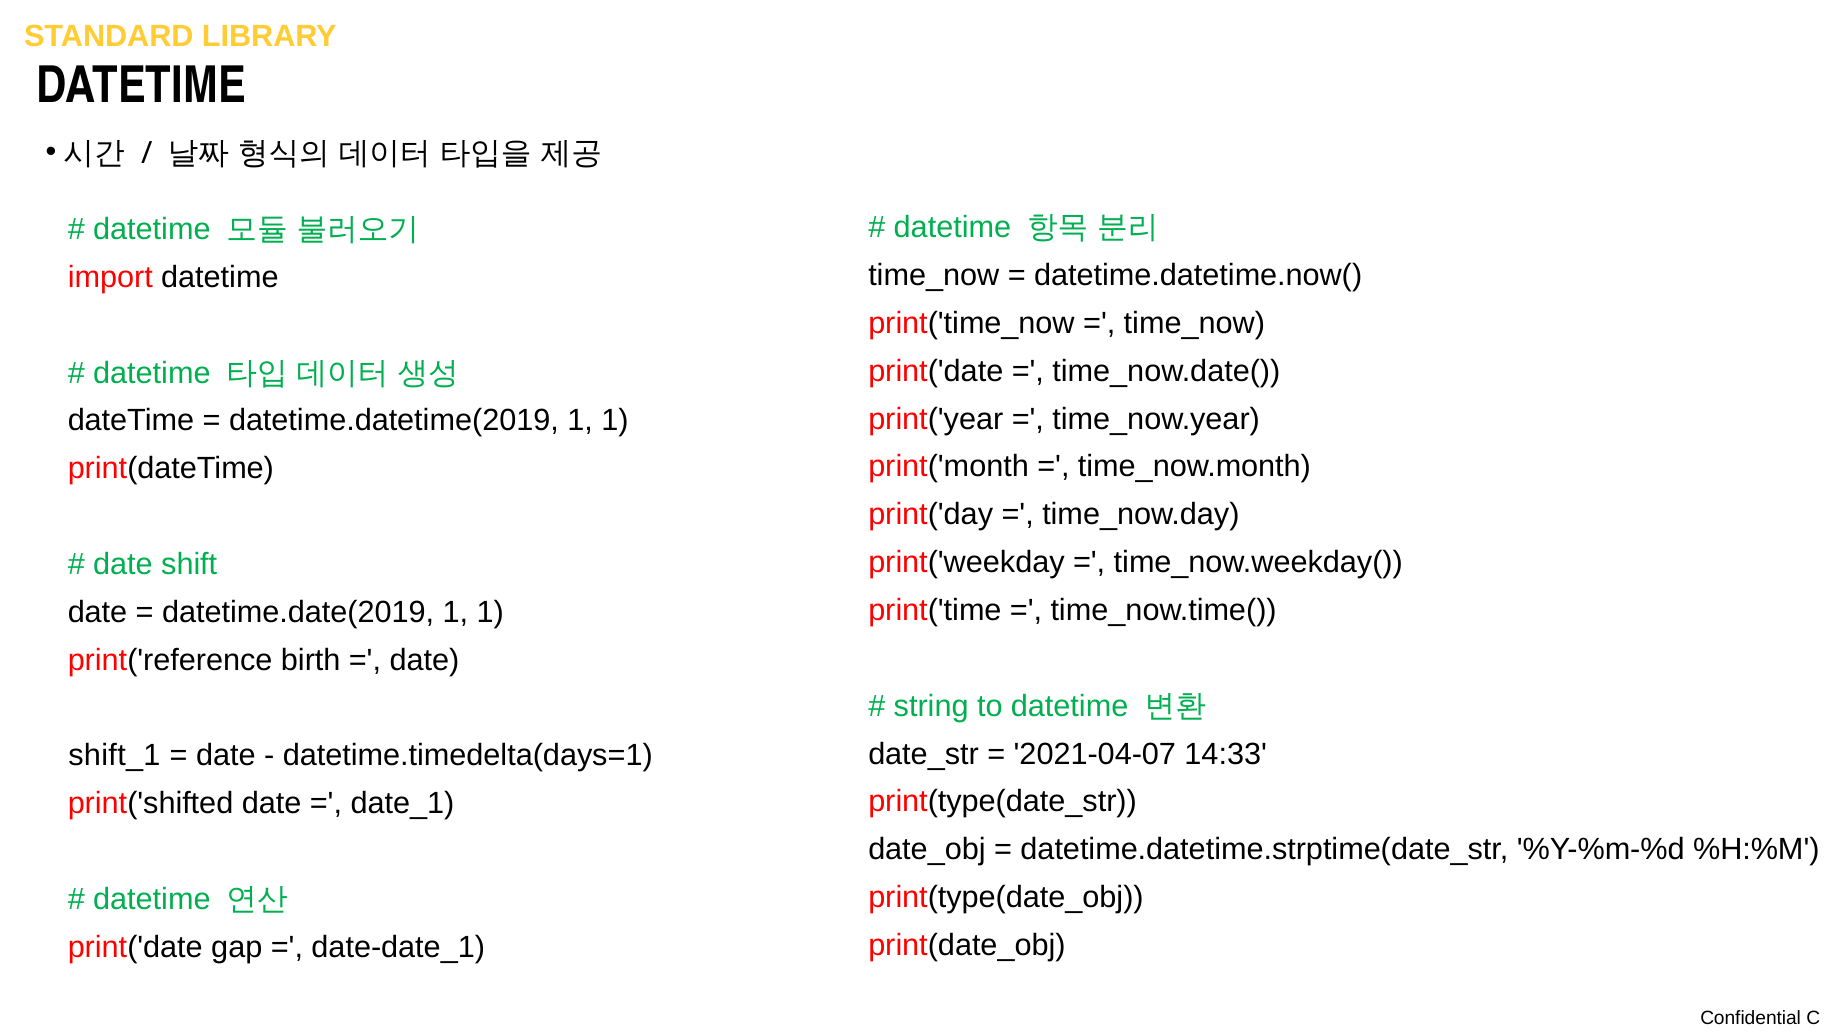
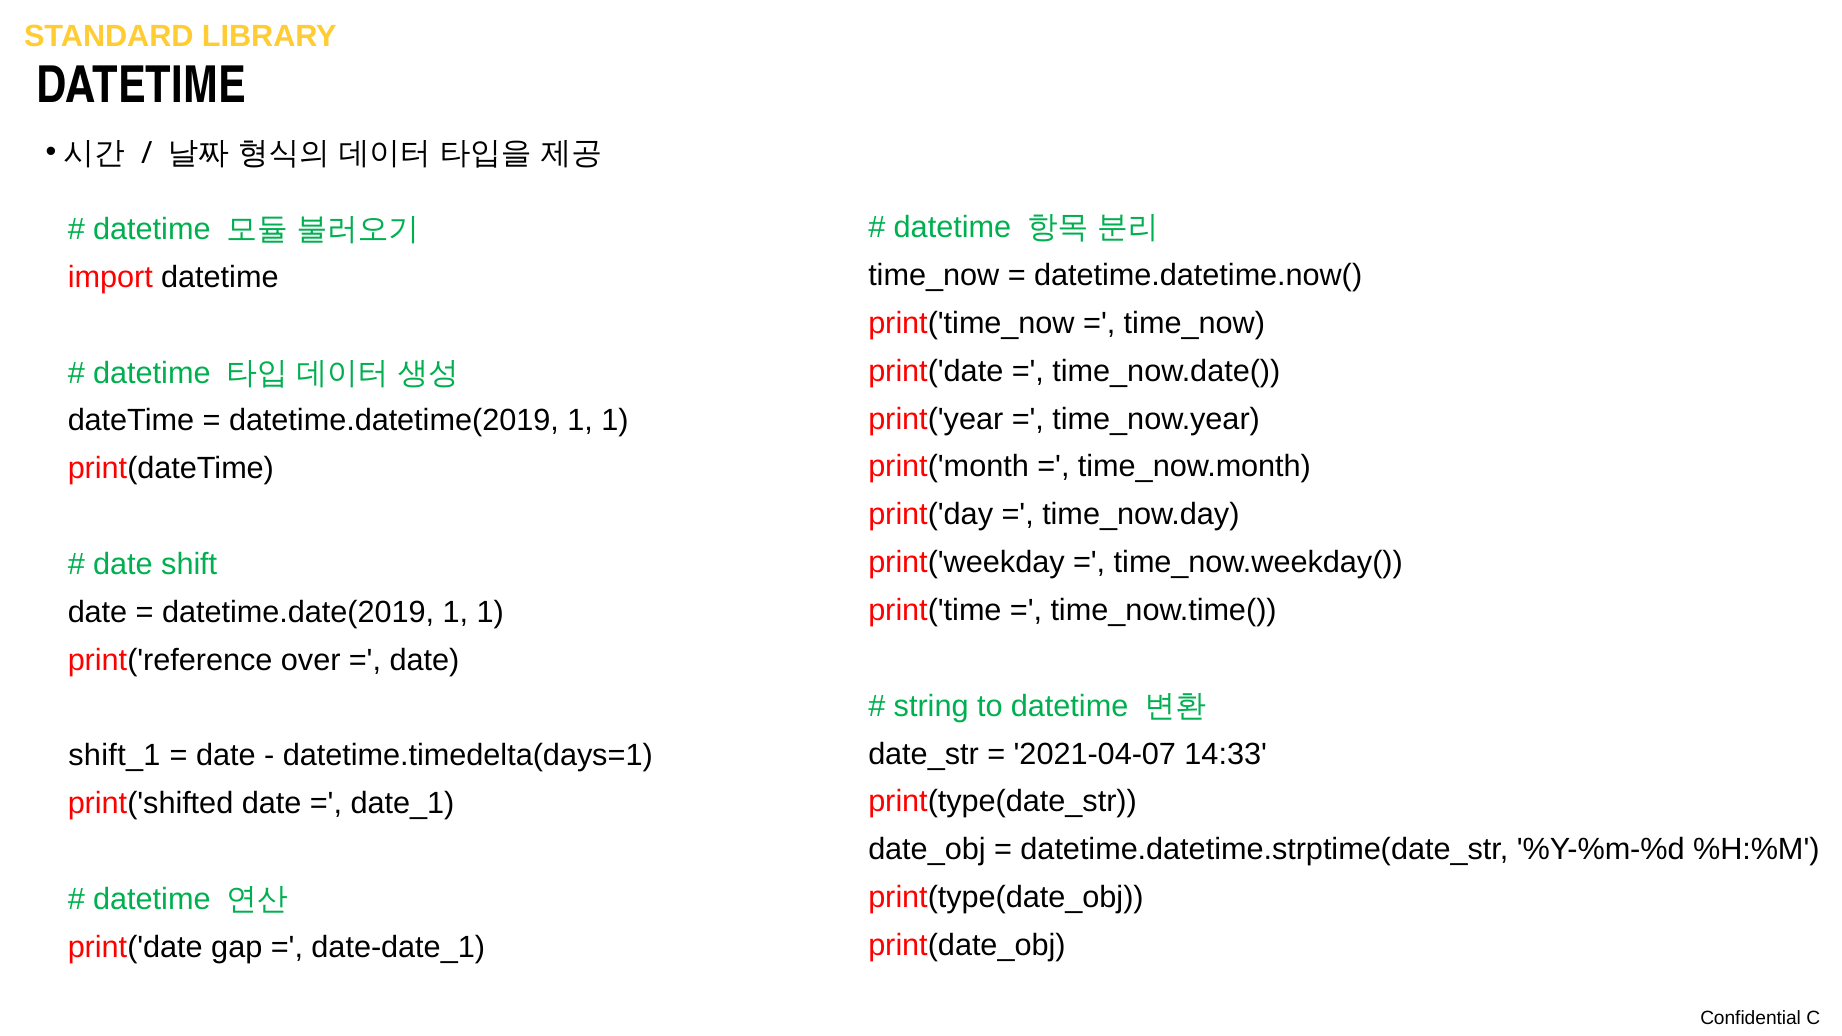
birth: birth -> over
